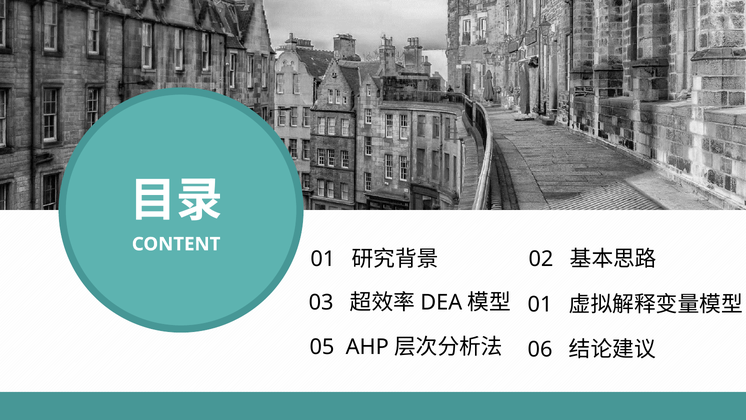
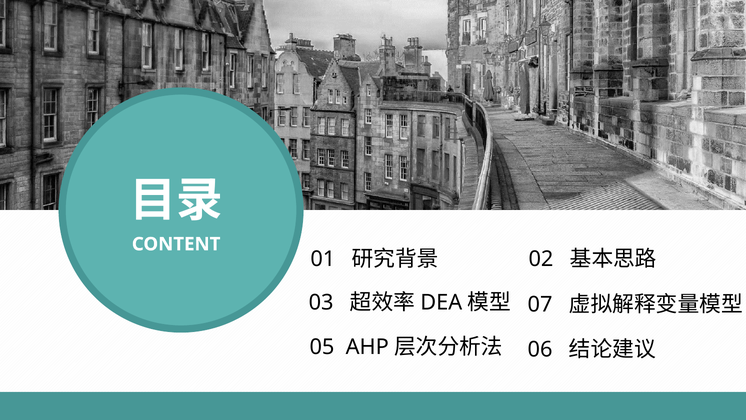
01 at (540, 304): 01 -> 07
